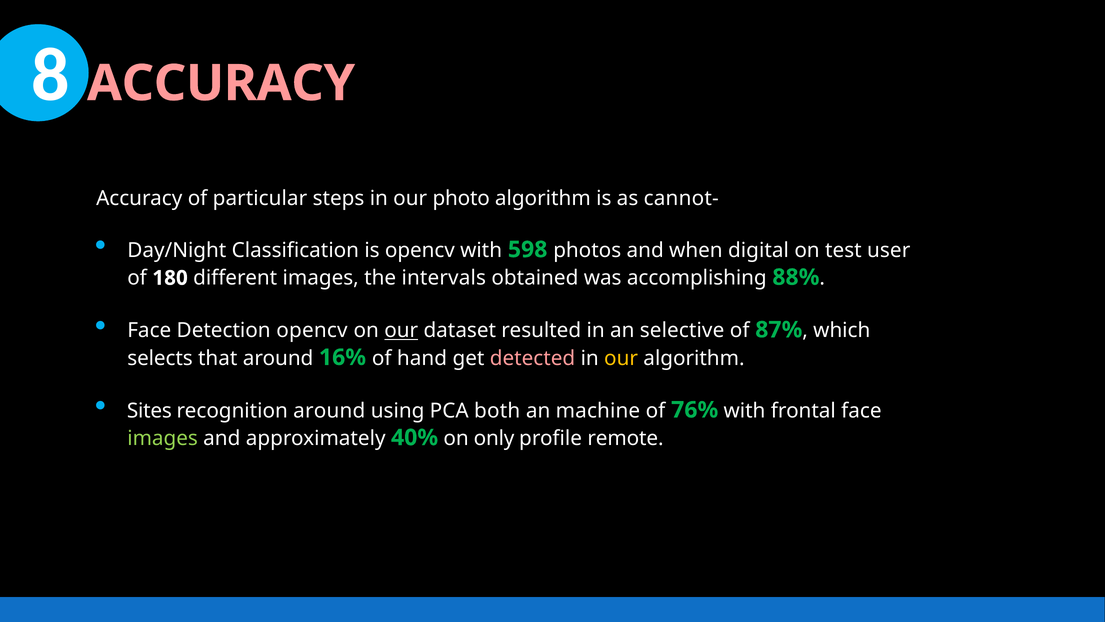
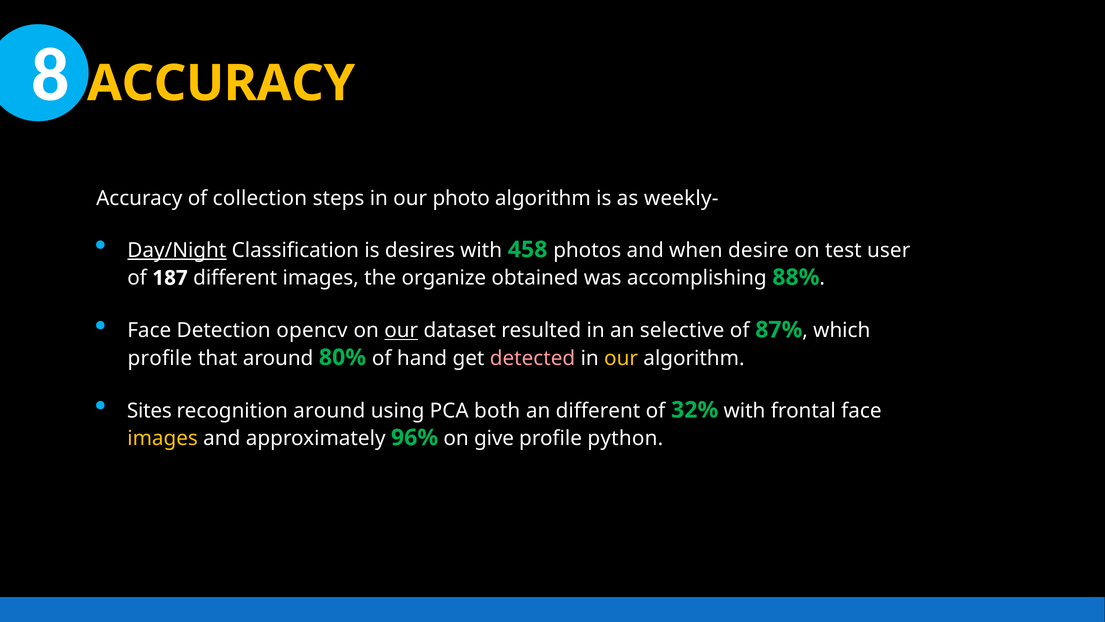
ACCURACY at (221, 83) colour: pink -> yellow
particular: particular -> collection
cannot-: cannot- -> weekly-
Day/Night underline: none -> present
is opencv: opencv -> desires
598: 598 -> 458
digital: digital -> desire
180: 180 -> 187
intervals: intervals -> organize
selects at (160, 358): selects -> profile
16%: 16% -> 80%
an machine: machine -> different
76%: 76% -> 32%
images at (163, 438) colour: light green -> yellow
40%: 40% -> 96%
only: only -> give
remote: remote -> python
